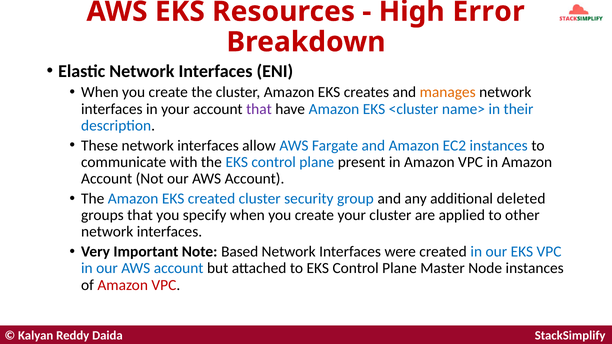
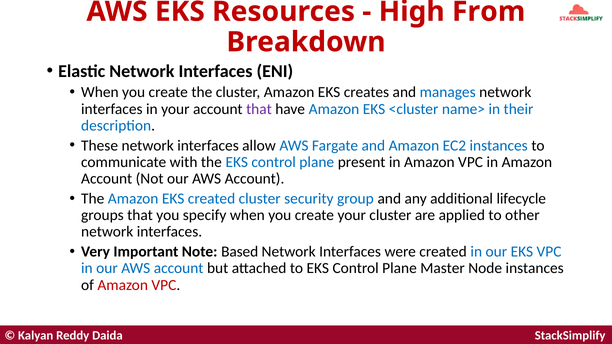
Error: Error -> From
manages colour: orange -> blue
deleted: deleted -> lifecycle
